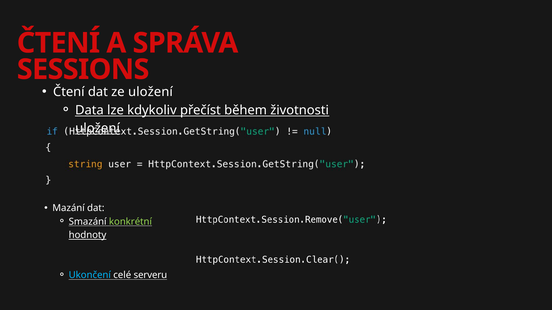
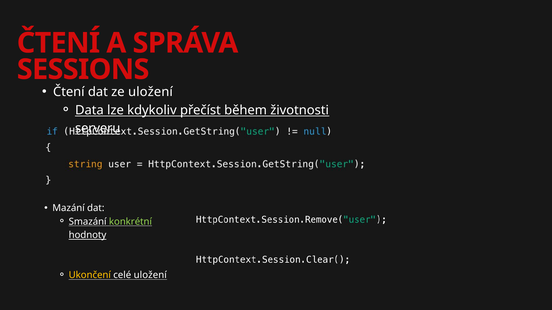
uložení at (98, 128): uložení -> serveru
Ukončení colour: light blue -> yellow
celé serveru: serveru -> uložení
